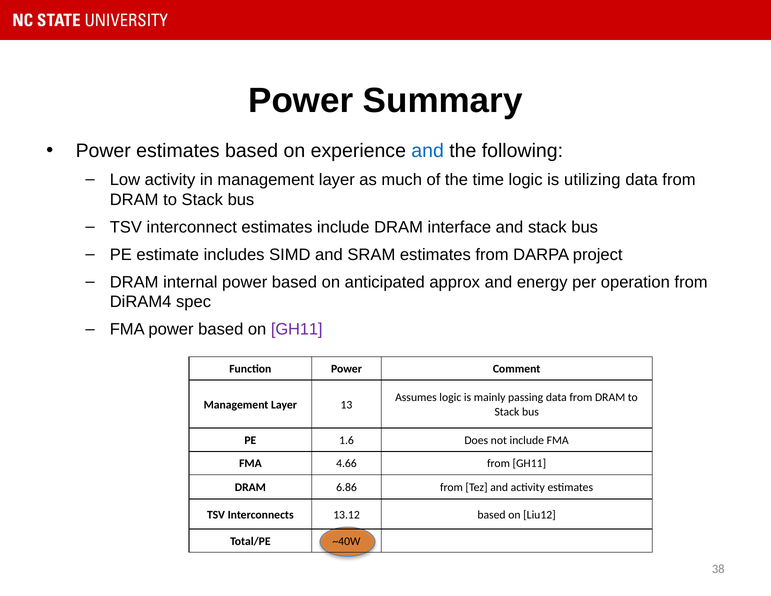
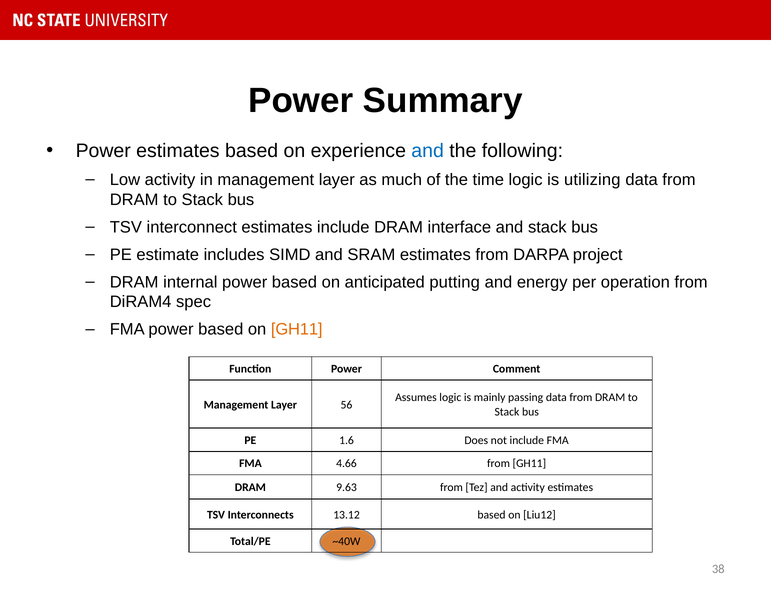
approx: approx -> putting
GH11 at (297, 329) colour: purple -> orange
13: 13 -> 56
6.86: 6.86 -> 9.63
